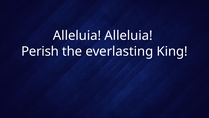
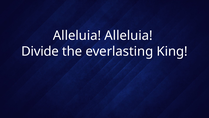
Perish: Perish -> Divide
